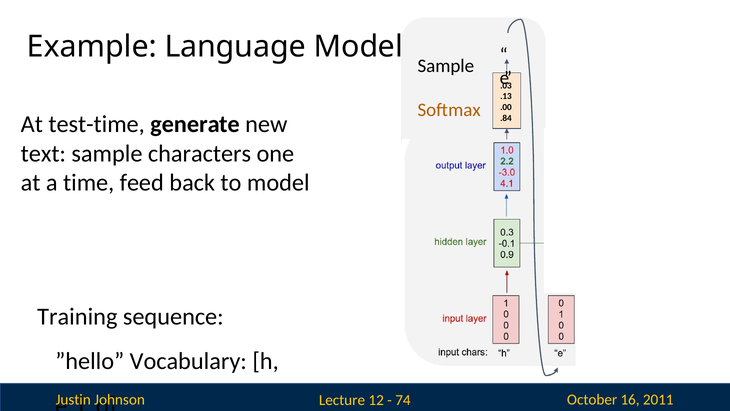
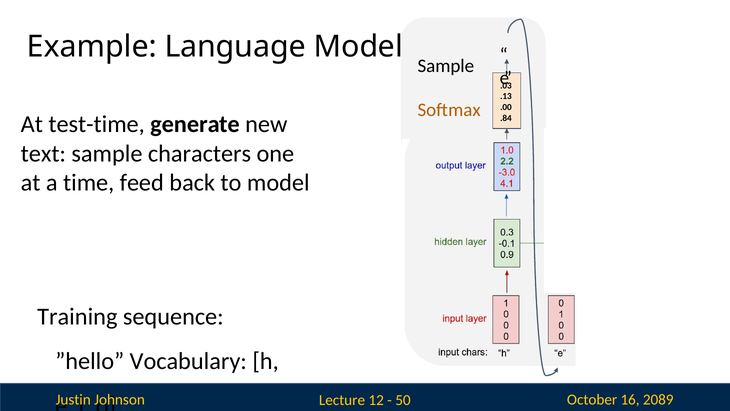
74: 74 -> 50
2011: 2011 -> 2089
